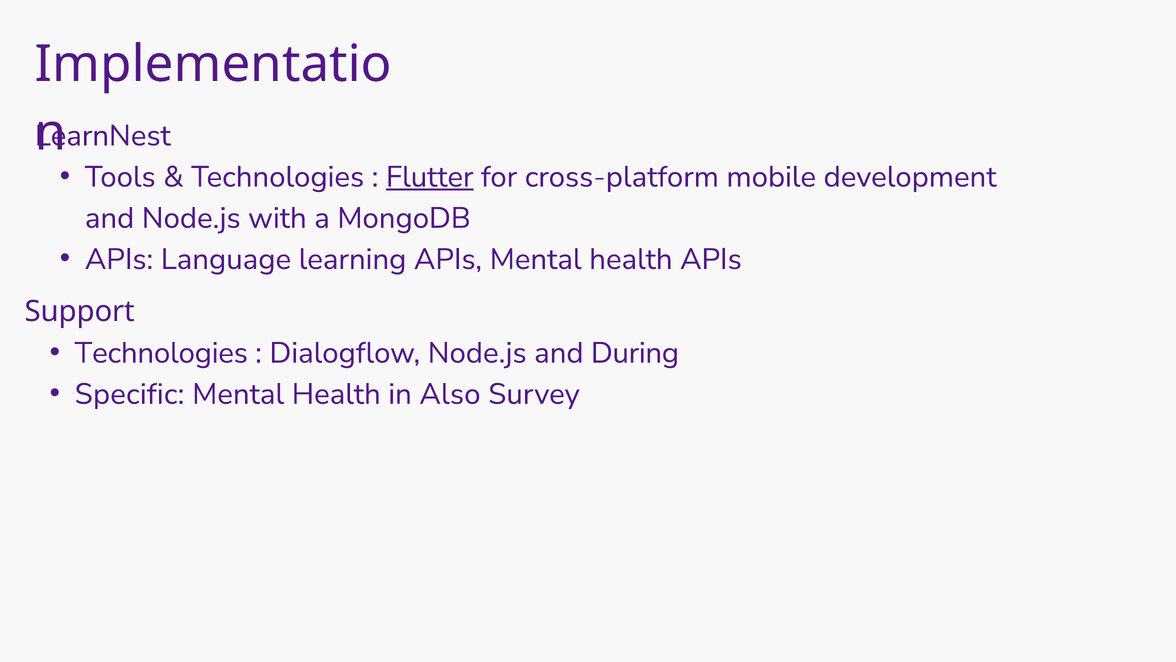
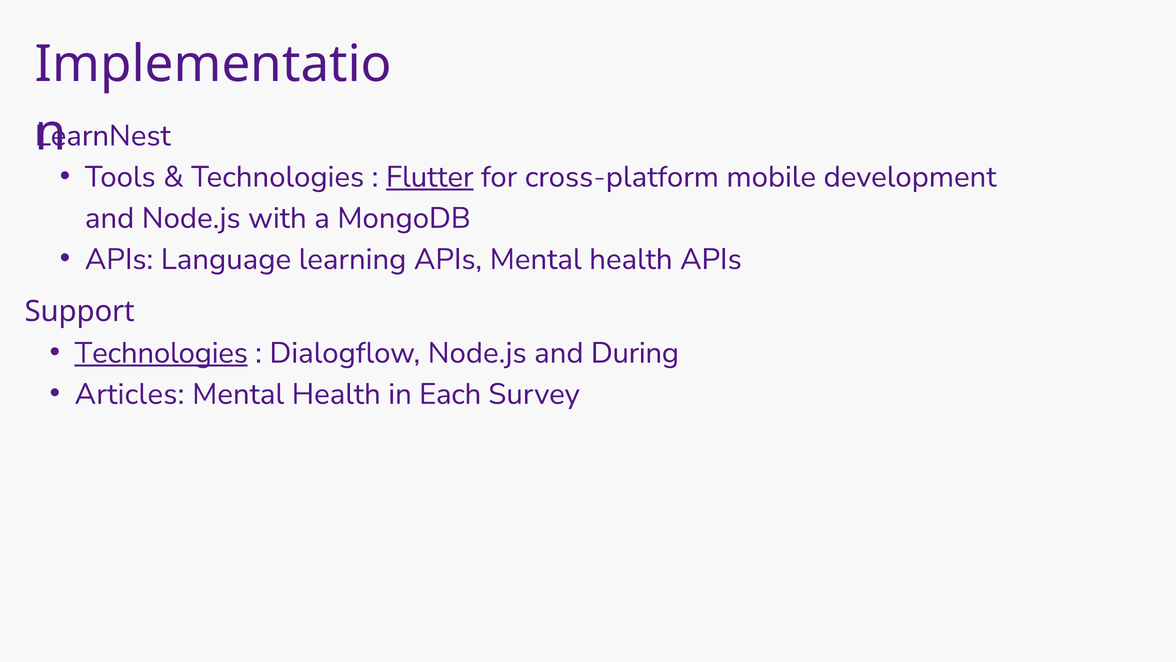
Technologies at (161, 353) underline: none -> present
Specific: Specific -> Articles
Also: Also -> Each
